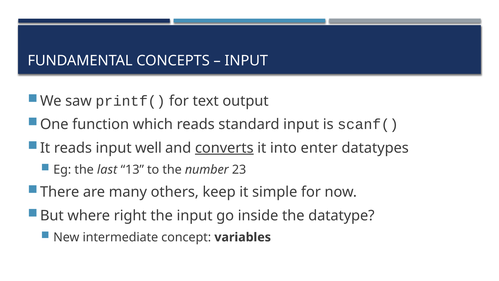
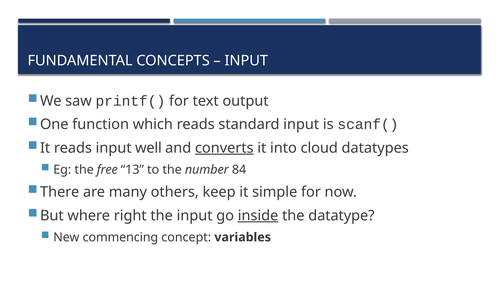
enter: enter -> cloud
last: last -> free
23: 23 -> 84
inside underline: none -> present
intermediate: intermediate -> commencing
